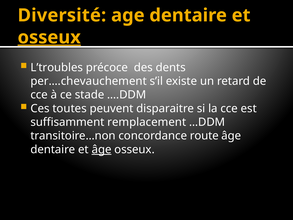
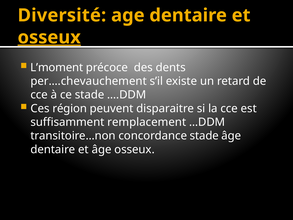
L’troubles: L’troubles -> L’moment
toutes: toutes -> région
concordance route: route -> stade
âge at (102, 149) underline: present -> none
